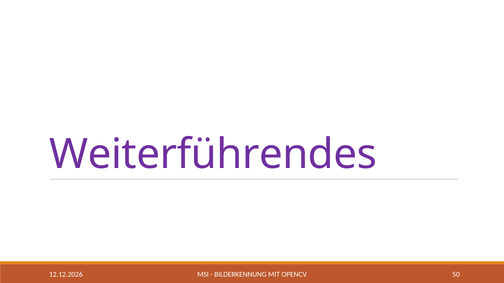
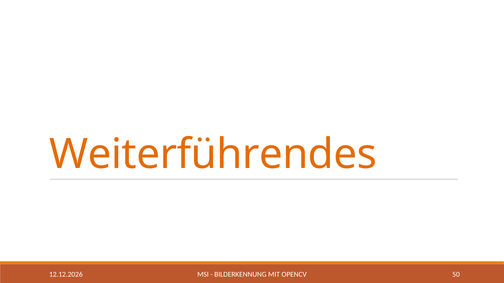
Weiterführendes colour: purple -> orange
